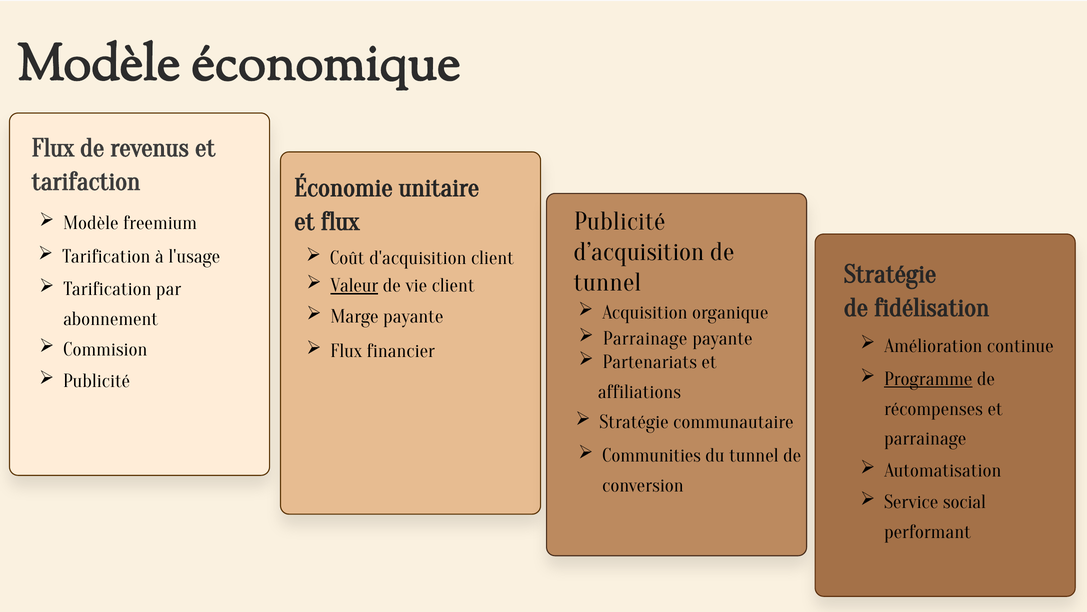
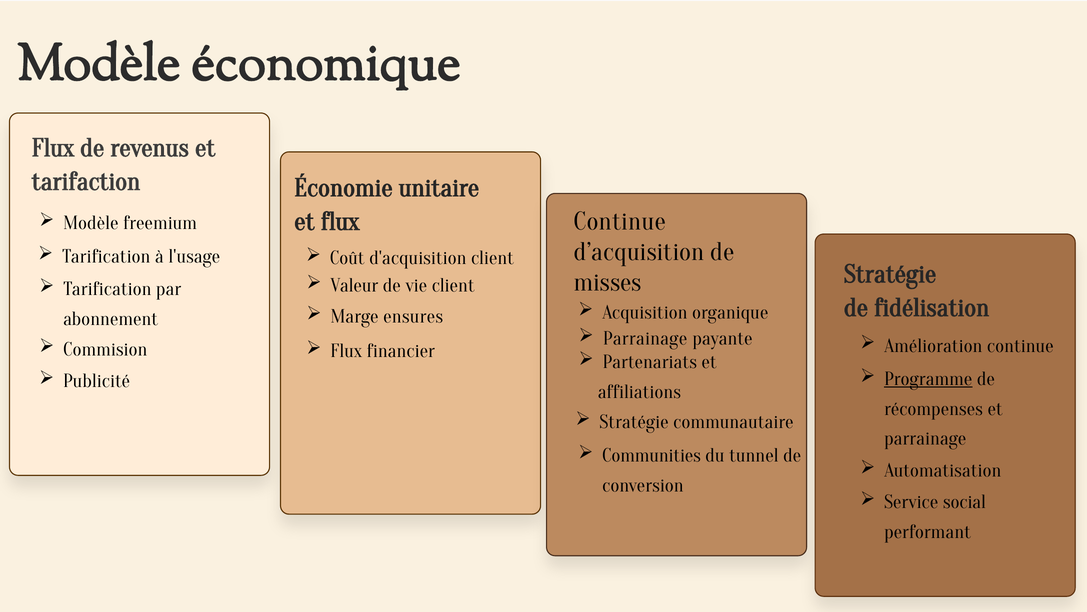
Publicité at (620, 221): Publicité -> Continue
tunnel at (608, 282): tunnel -> misses
Valeur underline: present -> none
Marge payante: payante -> ensures
